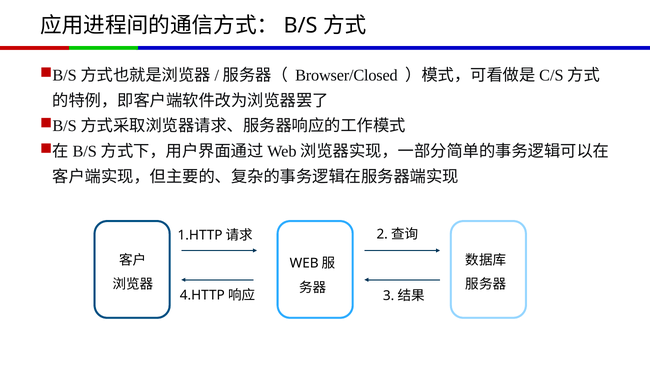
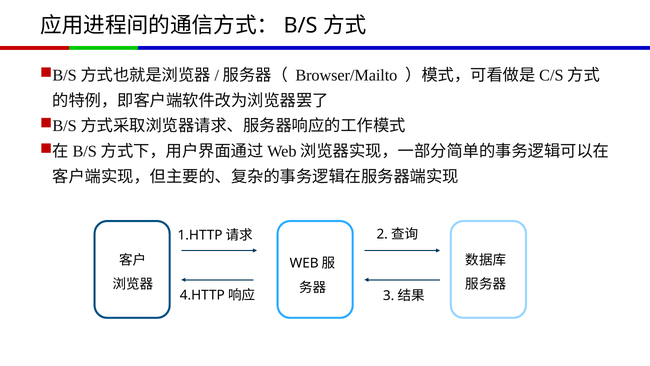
Browser/Closed: Browser/Closed -> Browser/Mailto
